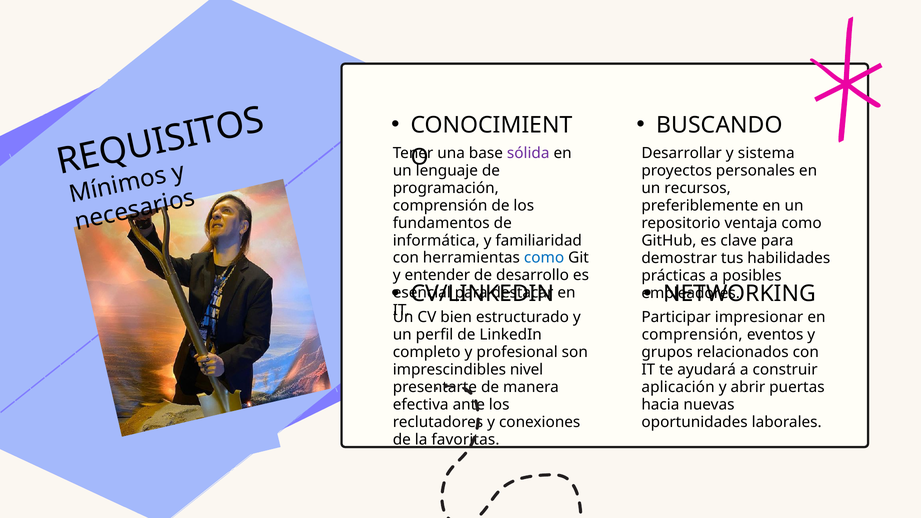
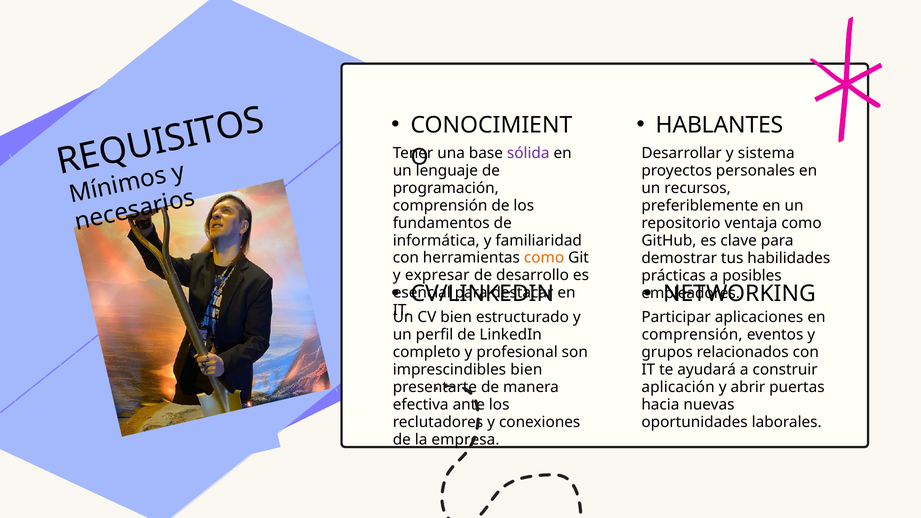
BUSCANDO: BUSCANDO -> HABLANTES
como at (544, 258) colour: blue -> orange
entender: entender -> expresar
impresionar: impresionar -> aplicaciones
imprescindibles nivel: nivel -> bien
favoritas: favoritas -> empresa
